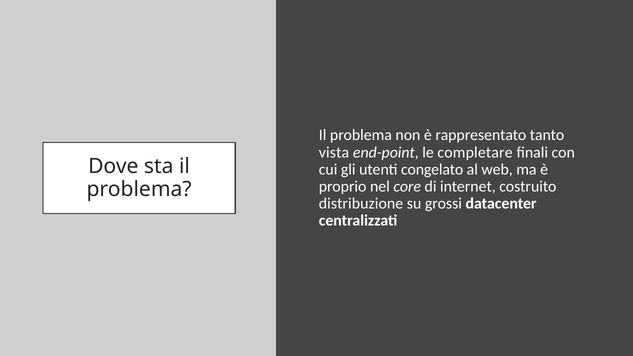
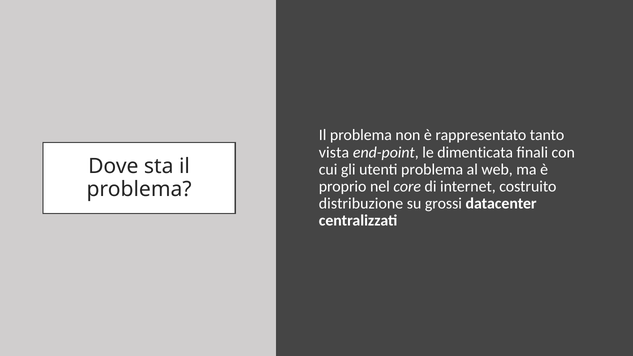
completare: completare -> dimenticata
utenti congelato: congelato -> problema
